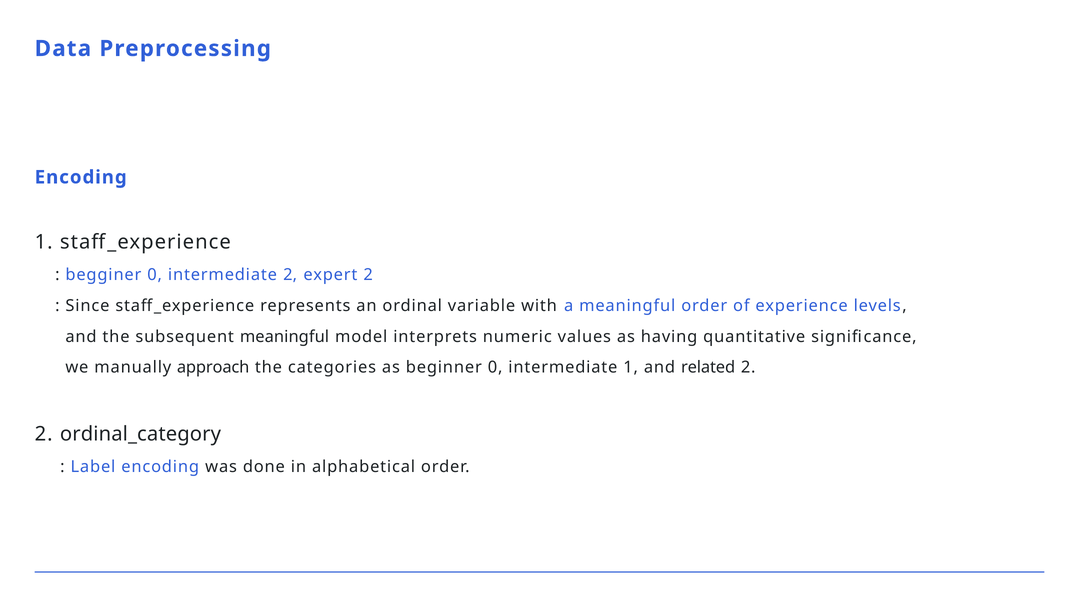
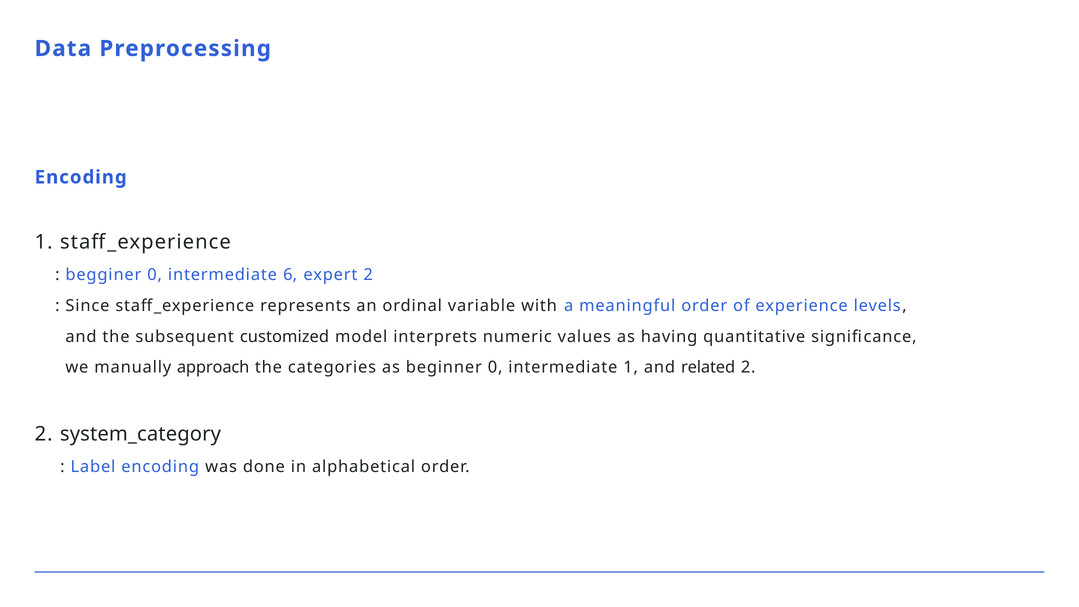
intermediate 2: 2 -> 6
subsequent meaningful: meaningful -> customized
ordinal_category: ordinal_category -> system_category
